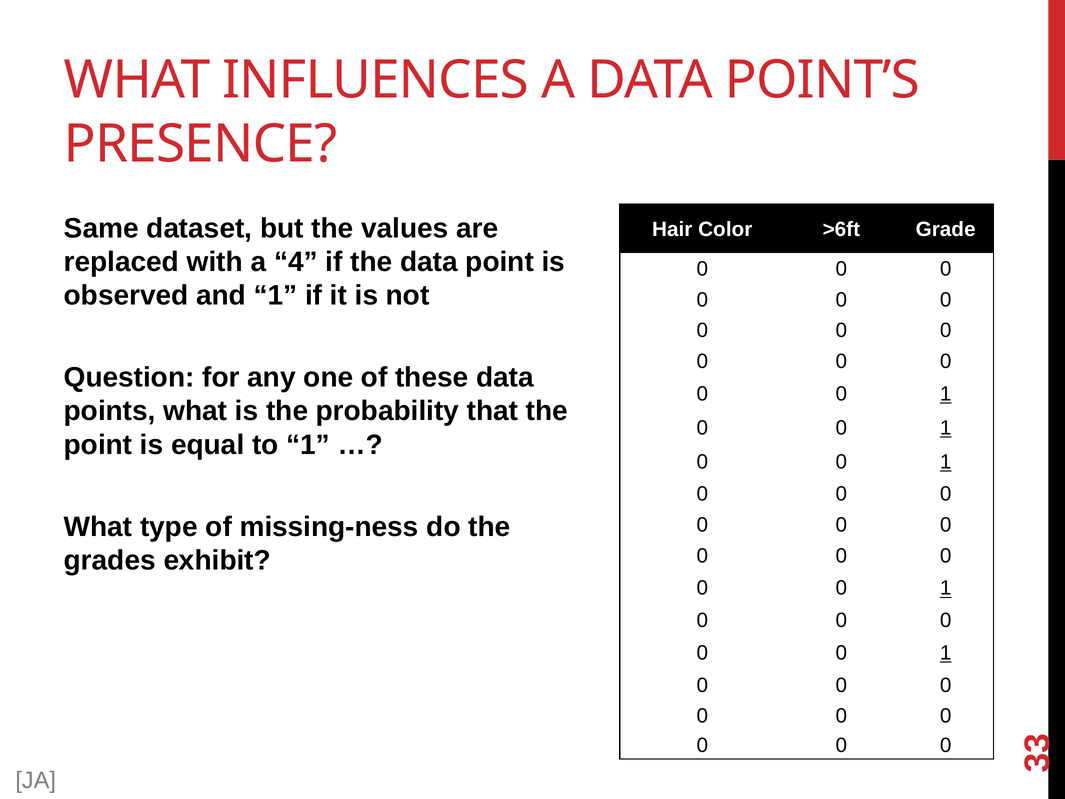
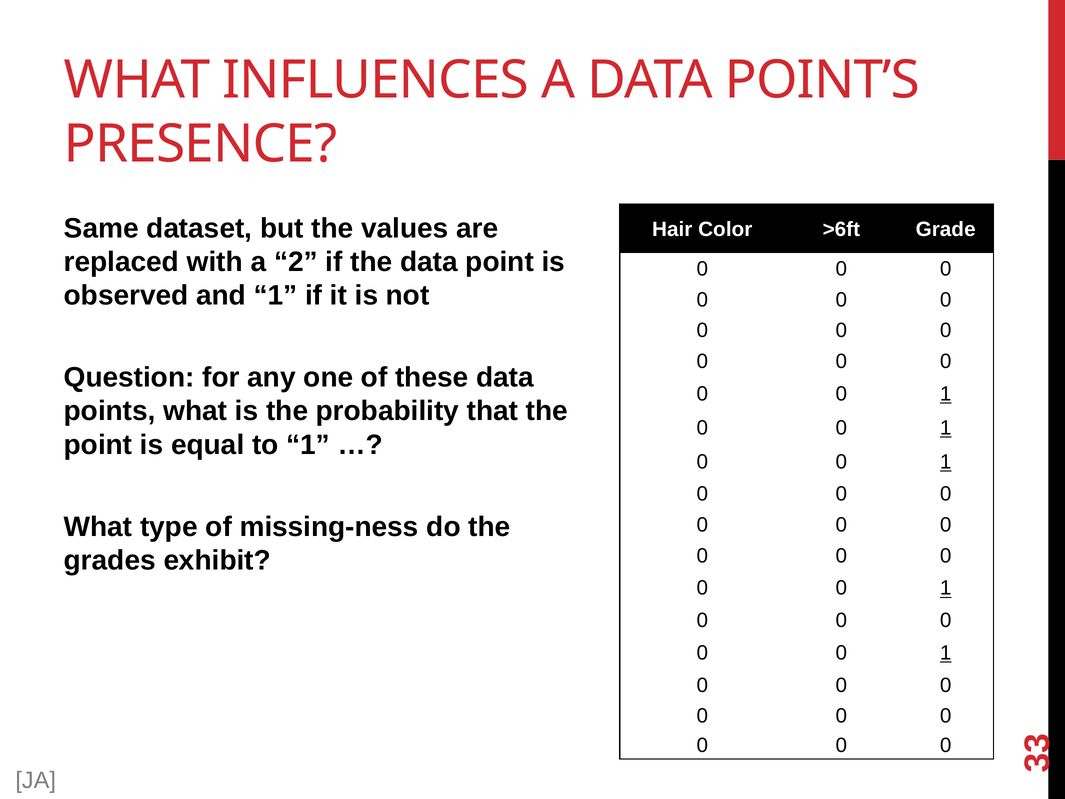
4: 4 -> 2
